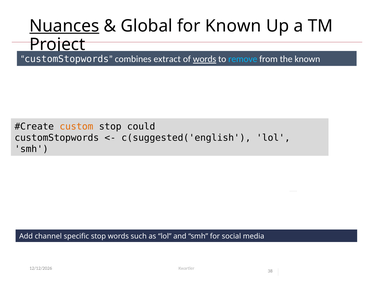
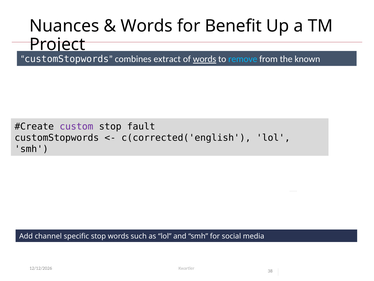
Nuances underline: present -> none
Global at (147, 26): Global -> Words
for Known: Known -> Benefit
custom colour: orange -> purple
could: could -> fault
c(suggested('english: c(suggested('english -> c(corrected('english
